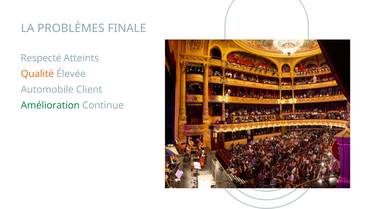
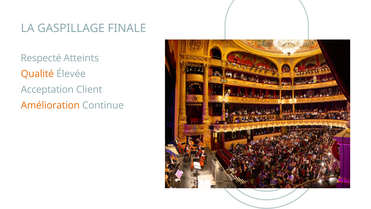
PROBLÈMES: PROBLÈMES -> GASPILLAGE
Automobile: Automobile -> Acceptation
Amélioration colour: green -> orange
